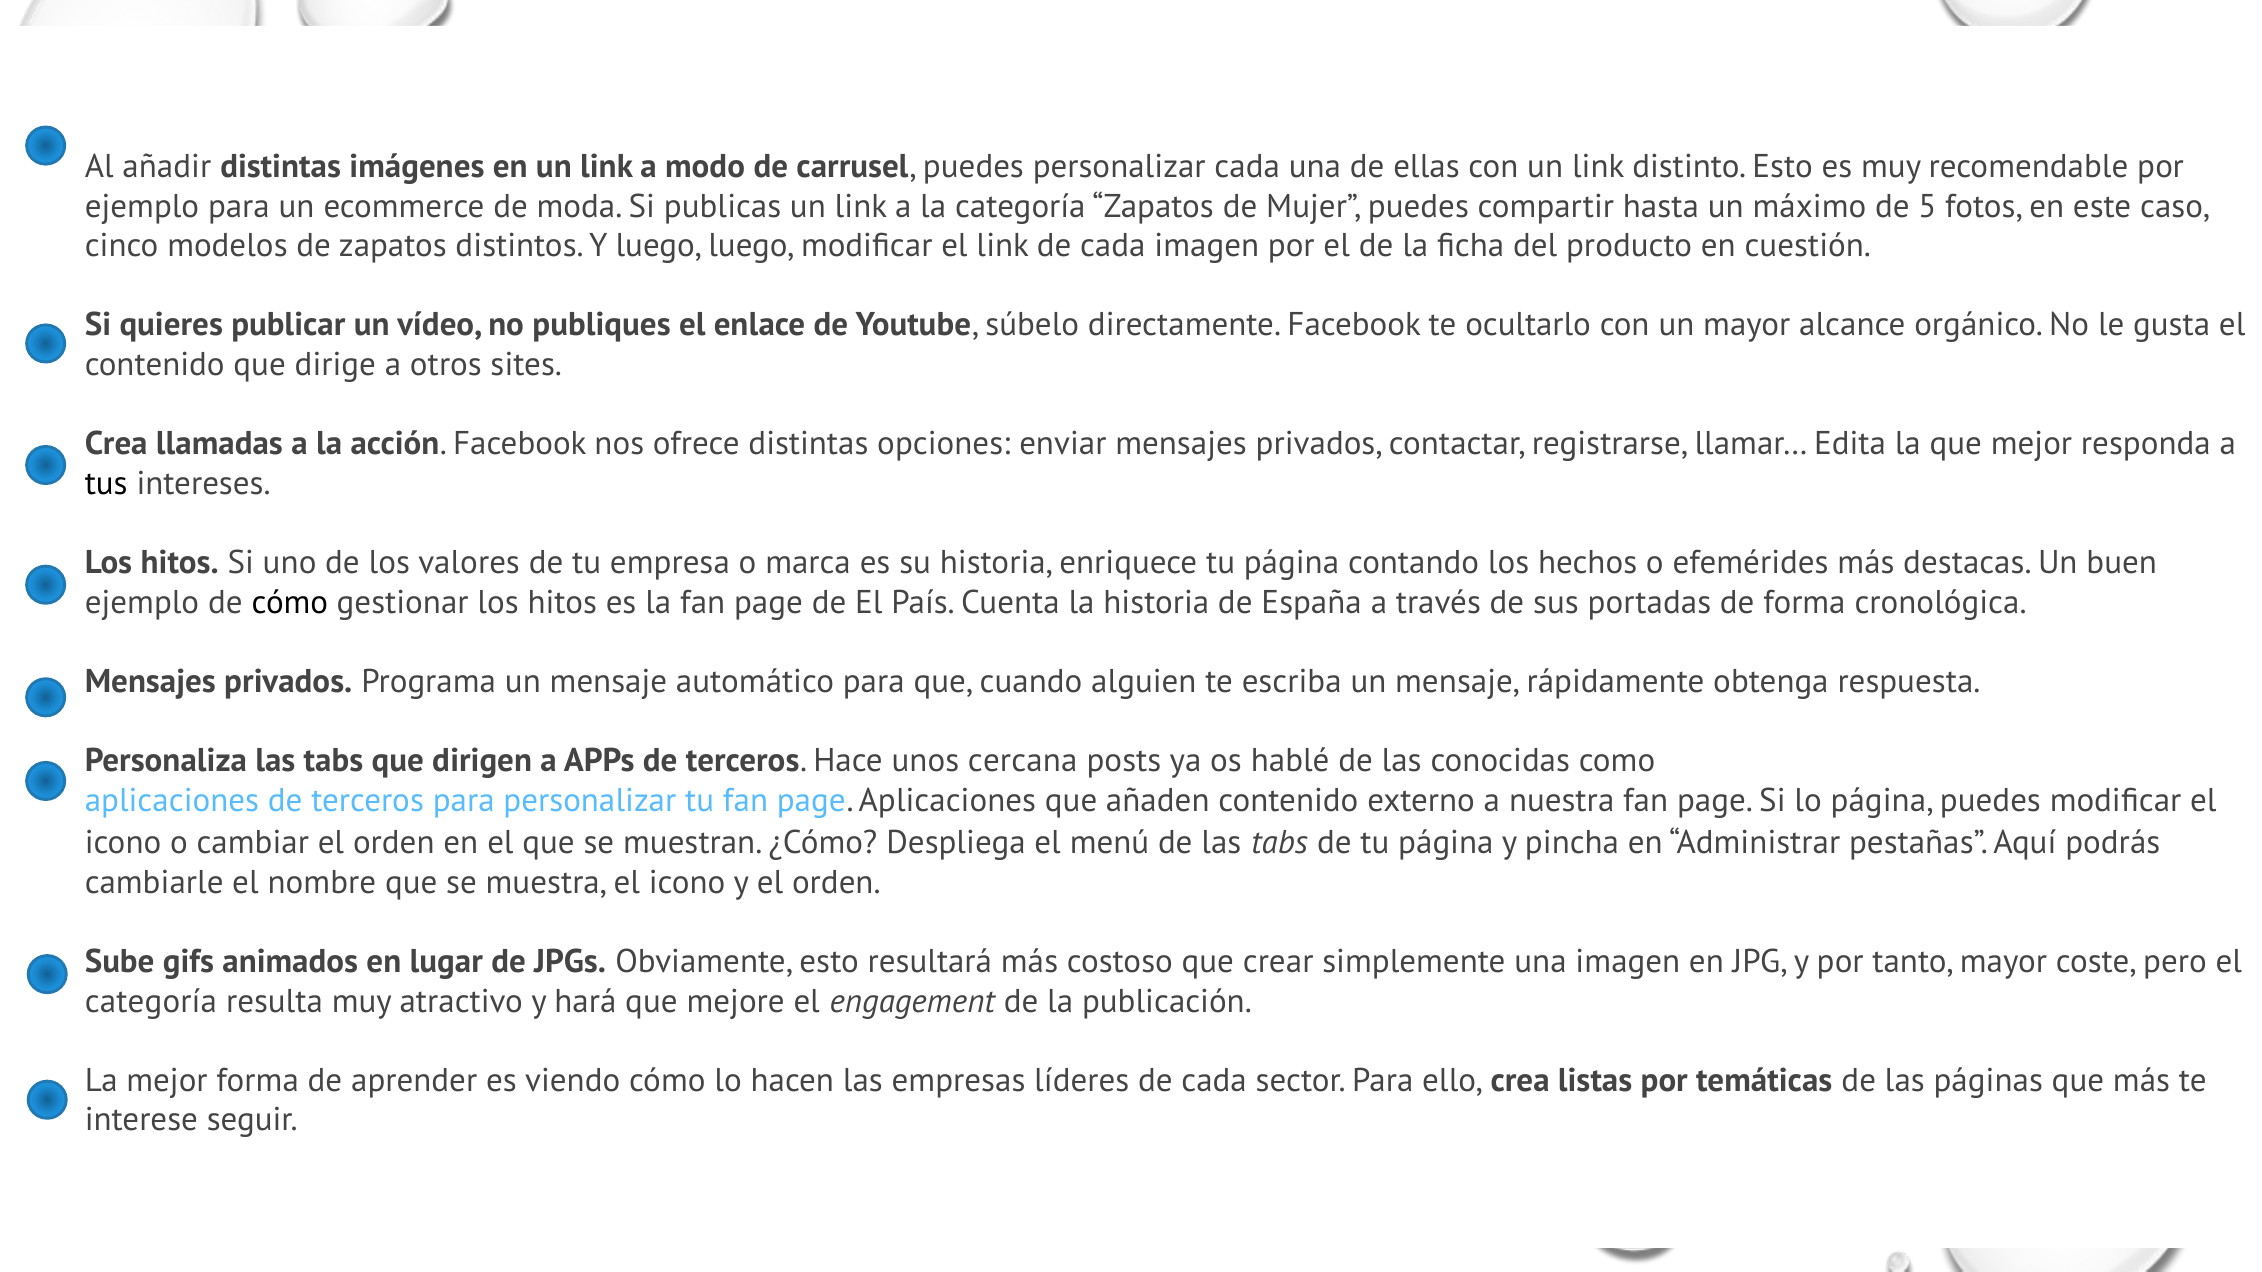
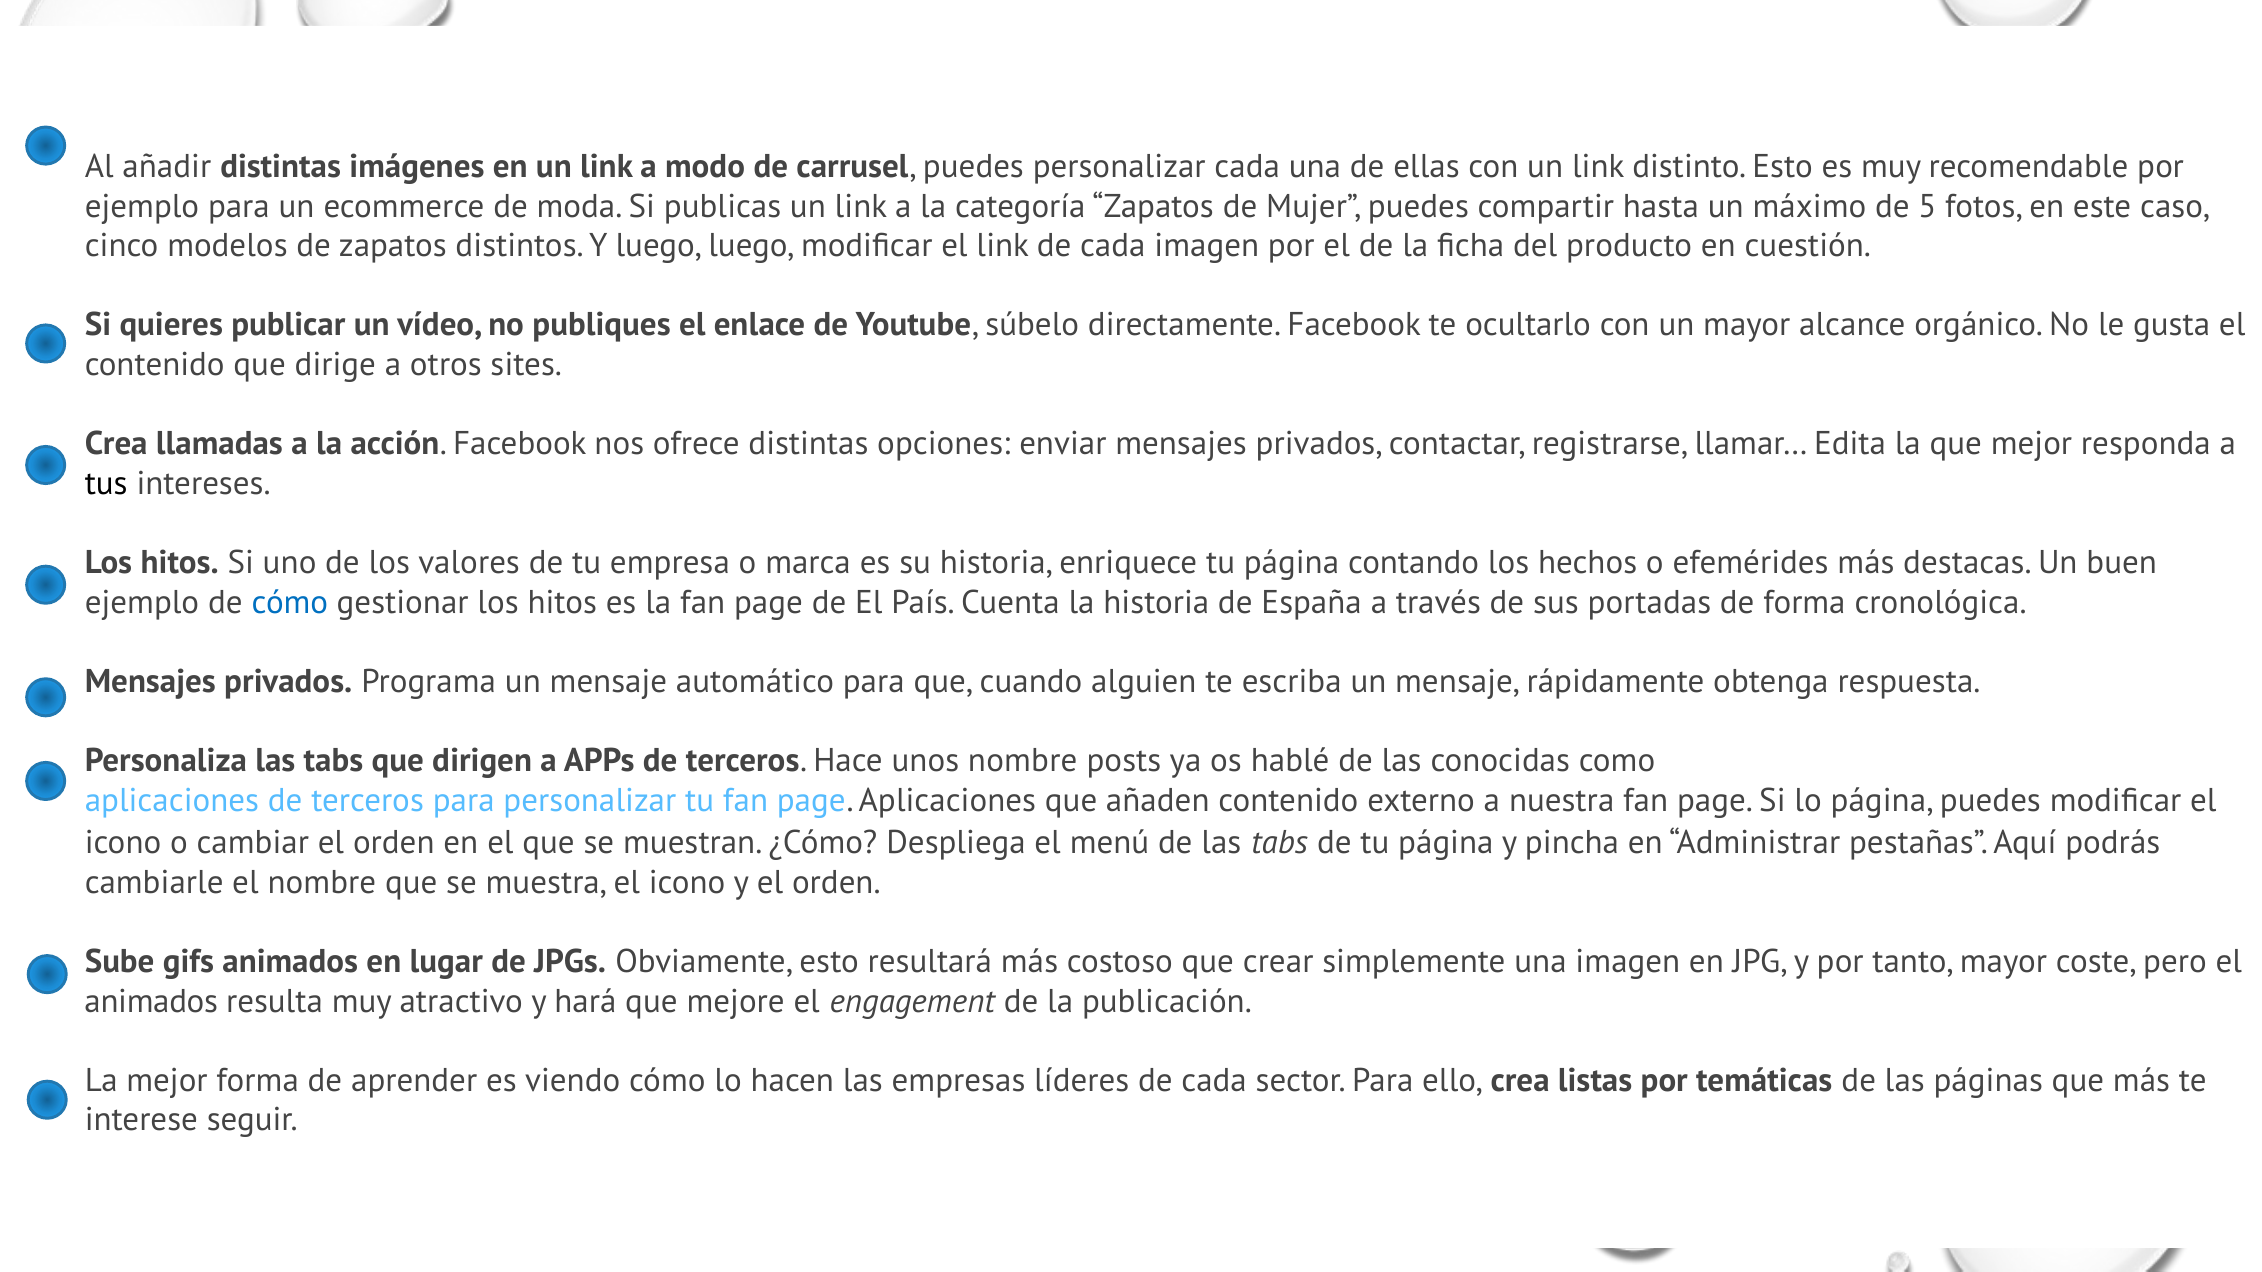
cómo at (290, 602) colour: black -> blue
unos cercana: cercana -> nombre
categoría at (151, 1002): categoría -> animados
